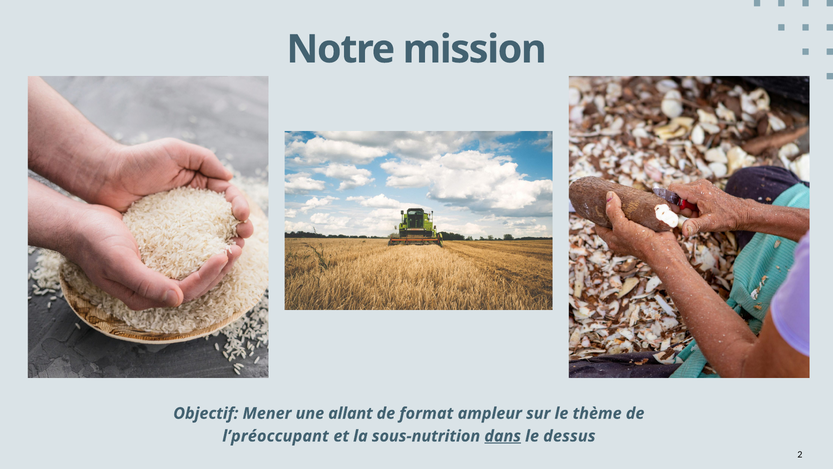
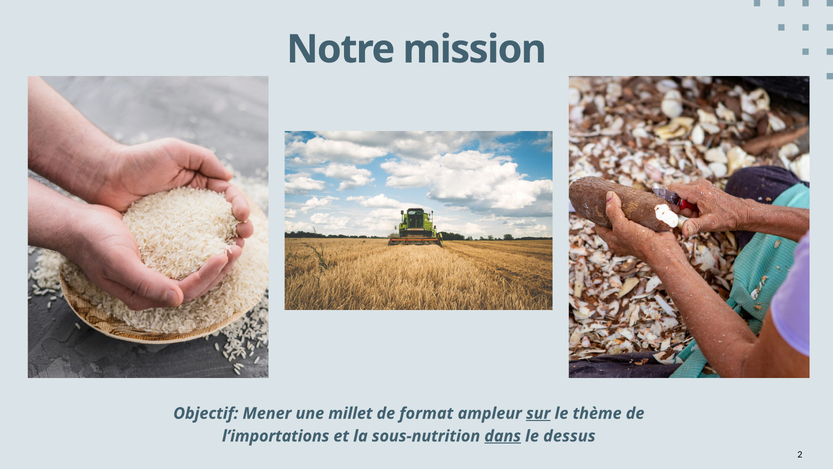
allant: allant -> millet
sur underline: none -> present
l’préoccupant: l’préoccupant -> l’importations
